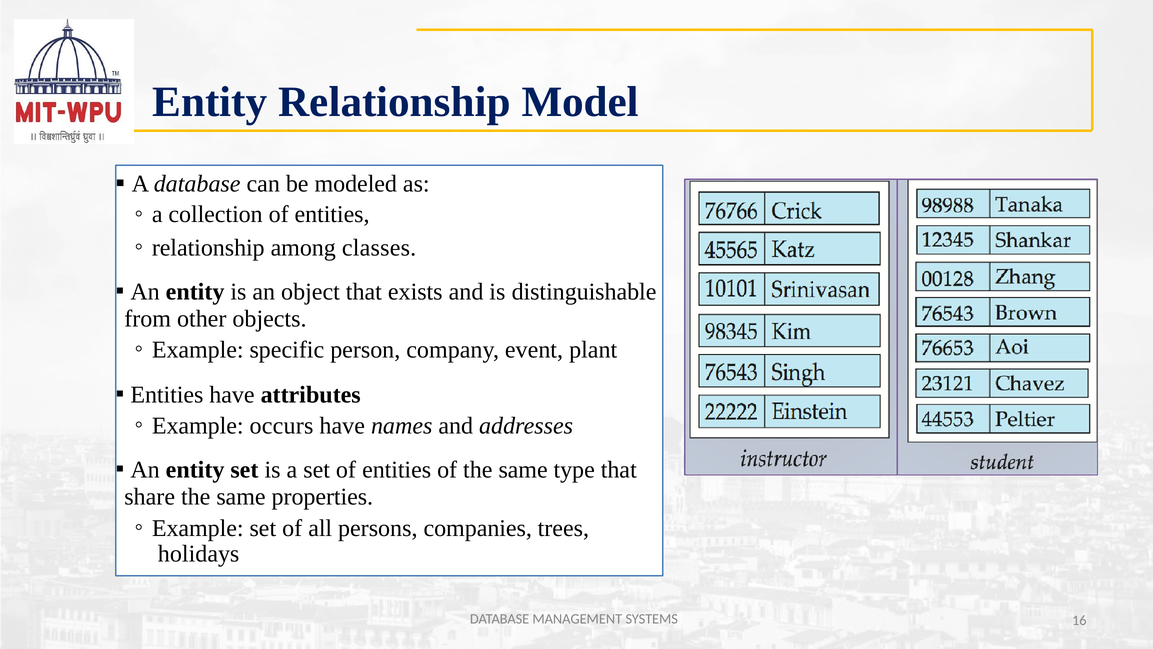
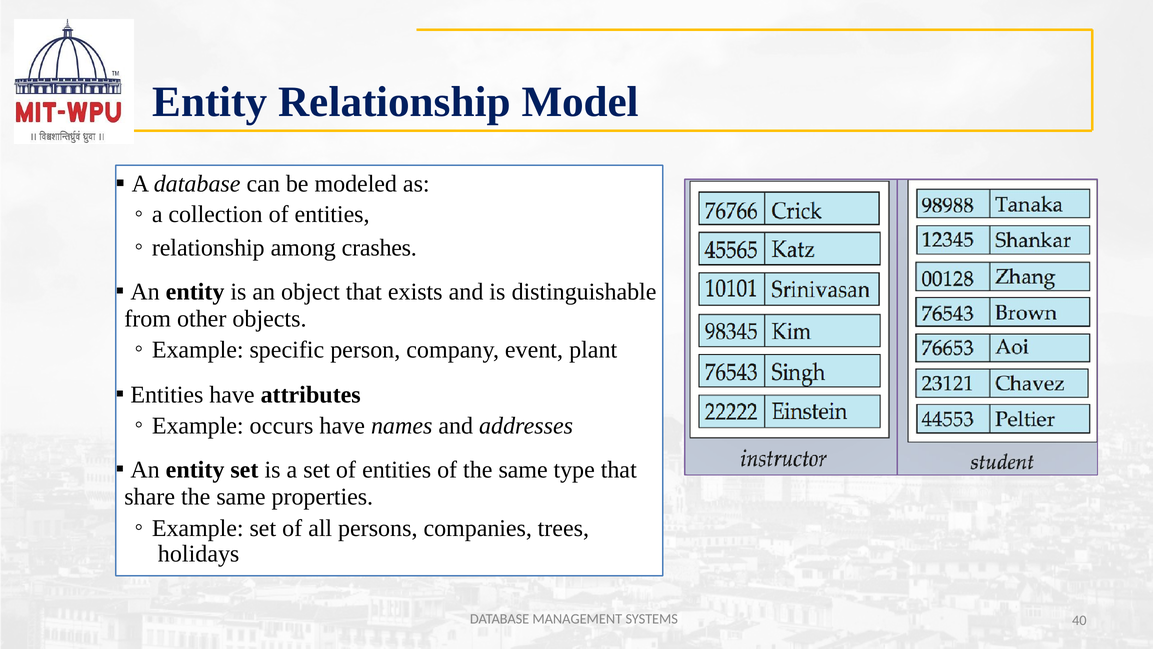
classes: classes -> crashes
16: 16 -> 40
